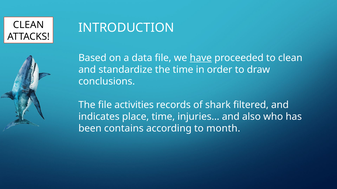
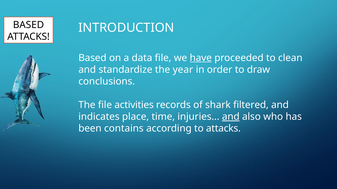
CLEAN at (28, 25): CLEAN -> BASED
the time: time -> year
and at (231, 117) underline: none -> present
to month: month -> attacks
